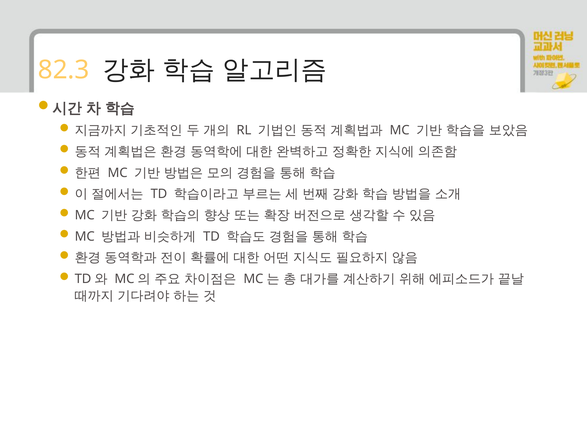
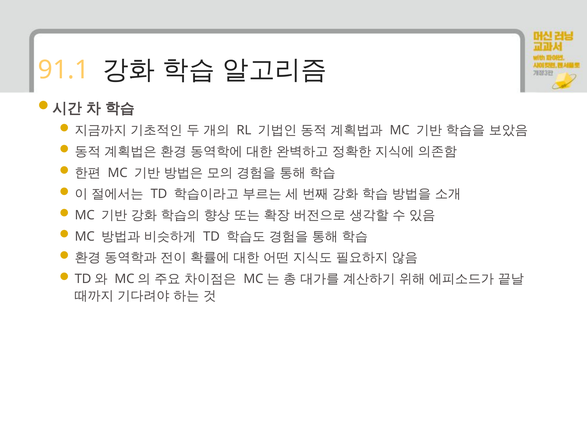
82.3: 82.3 -> 91.1
